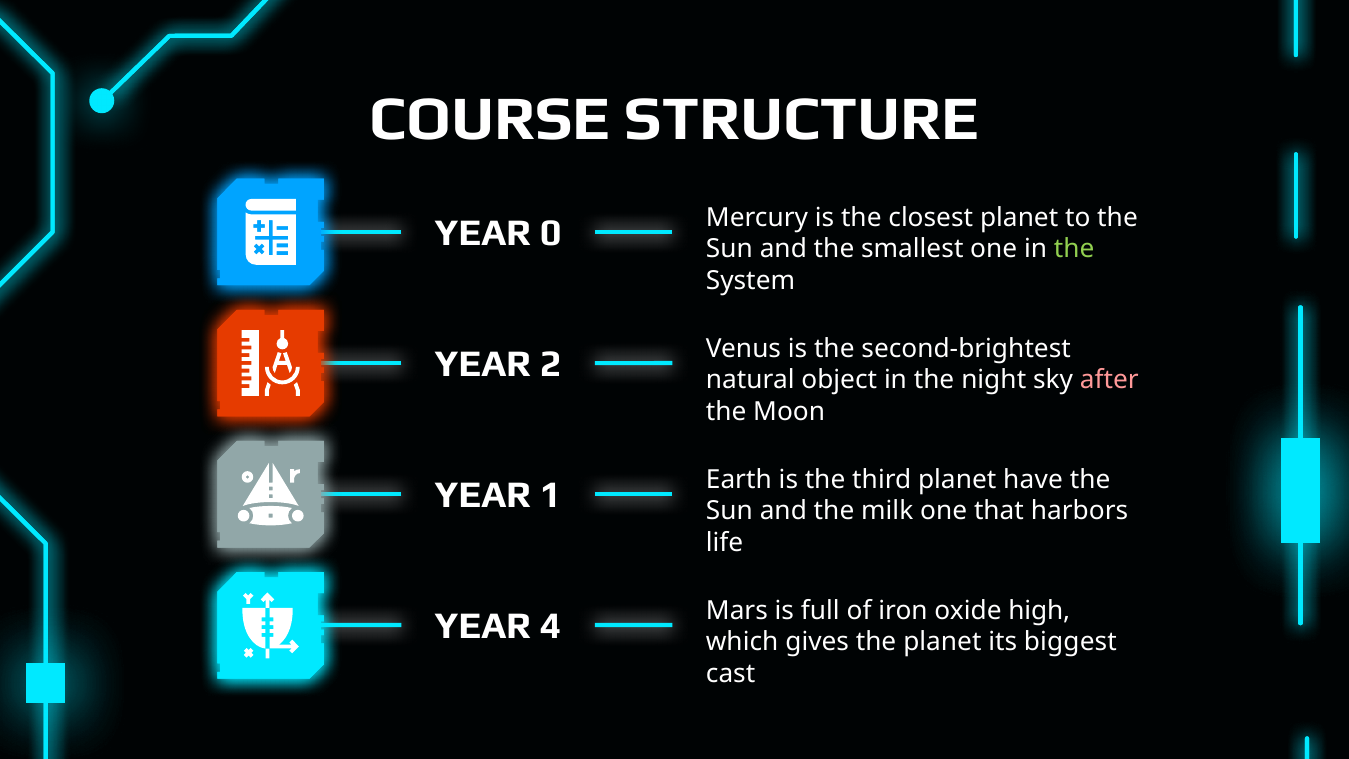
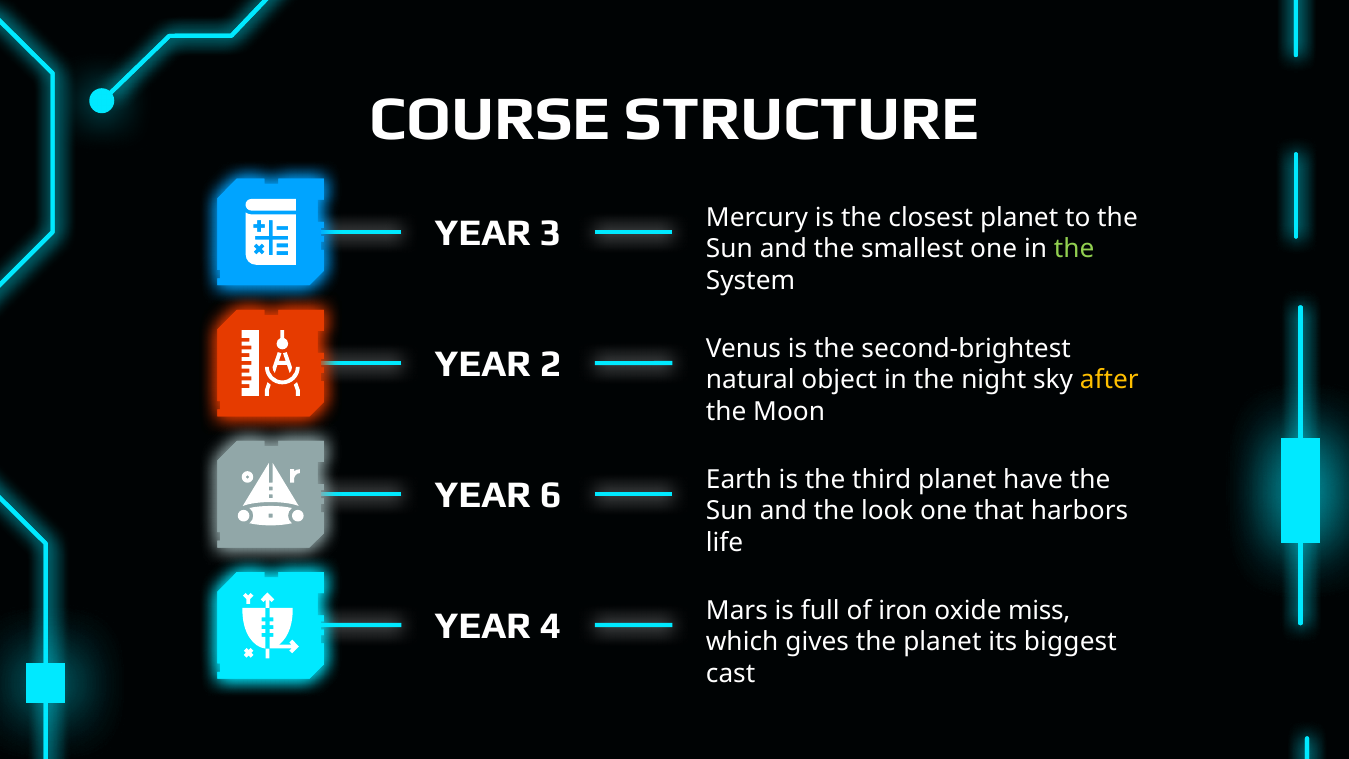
0: 0 -> 3
after colour: pink -> yellow
1: 1 -> 6
milk: milk -> look
high: high -> miss
